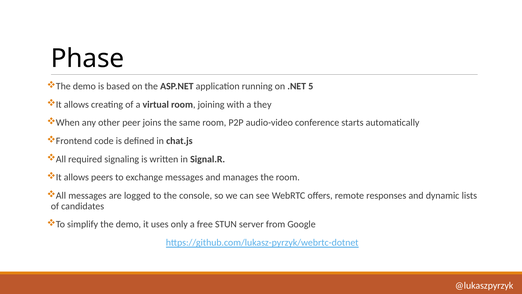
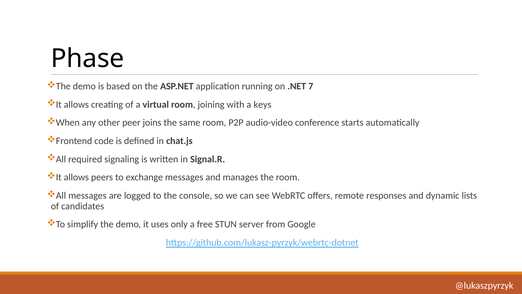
5: 5 -> 7
they: they -> keys
